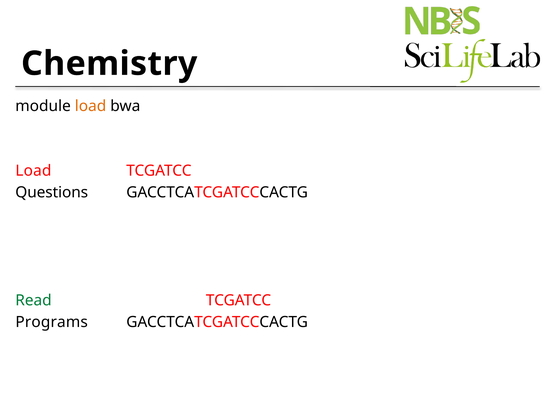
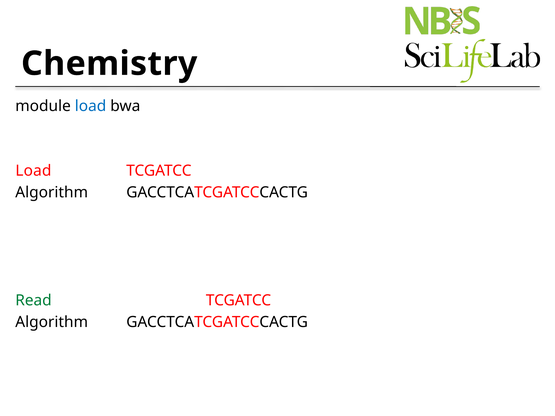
load at (91, 106) colour: orange -> blue
Questions at (52, 193): Questions -> Algorithm
Programs at (52, 322): Programs -> Algorithm
